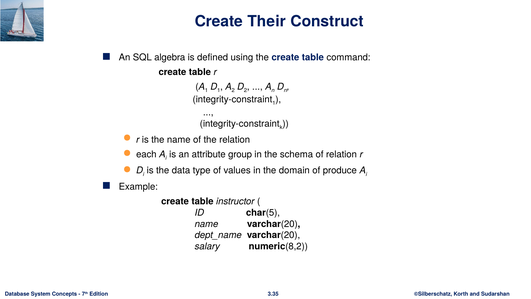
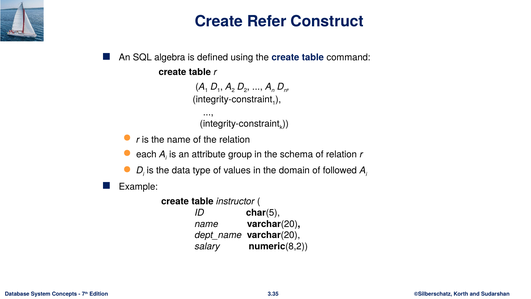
Their: Their -> Refer
produce: produce -> followed
